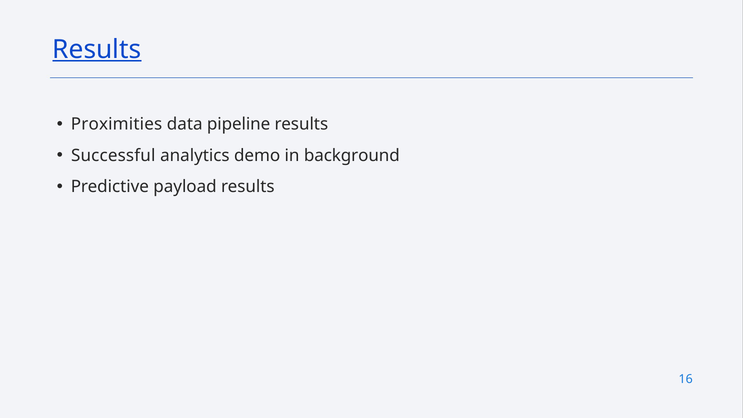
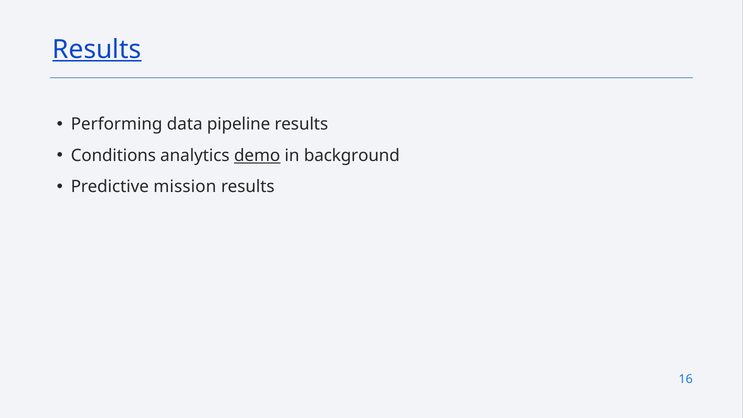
Proximities: Proximities -> Performing
Successful: Successful -> Conditions
demo underline: none -> present
payload: payload -> mission
